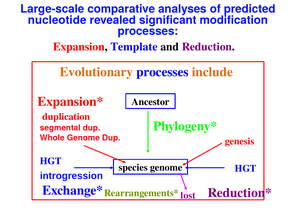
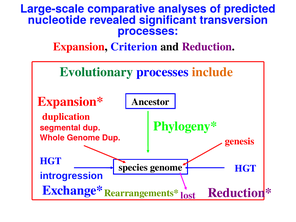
modification: modification -> transversion
Template: Template -> Criterion
Evolutionary colour: orange -> green
